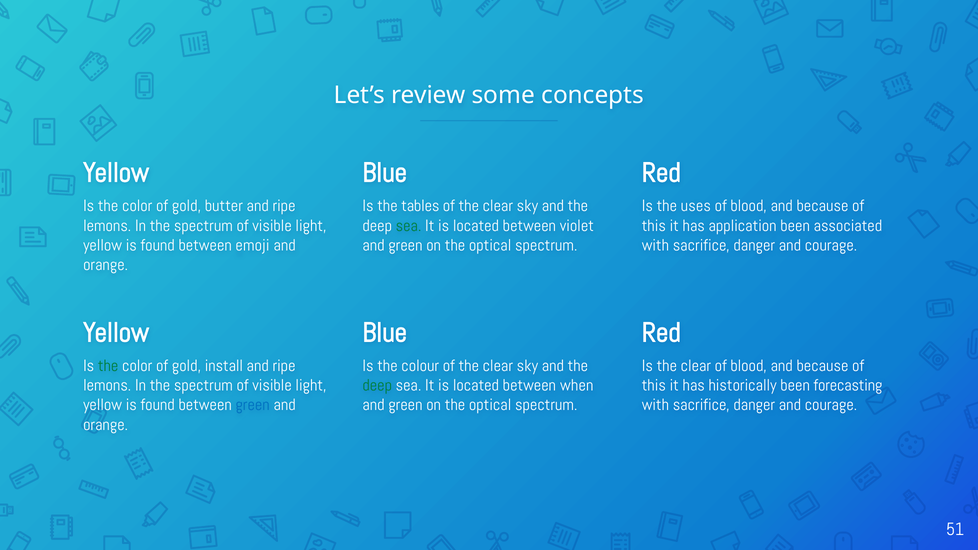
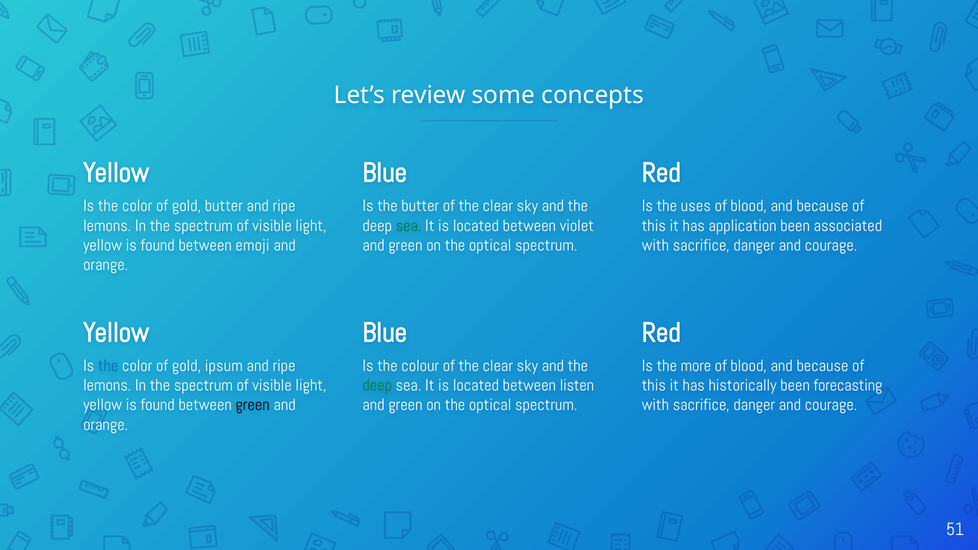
the tables: tables -> butter
the at (108, 366) colour: green -> blue
install: install -> ipsum
Is the clear: clear -> more
when: when -> listen
green at (253, 405) colour: blue -> black
